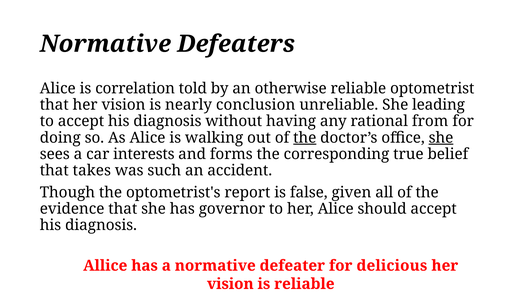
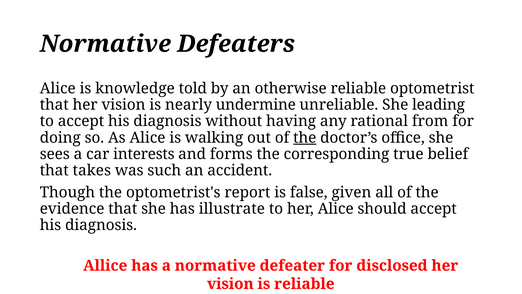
correlation: correlation -> knowledge
conclusion: conclusion -> undermine
she at (441, 137) underline: present -> none
governor: governor -> illustrate
delicious: delicious -> disclosed
